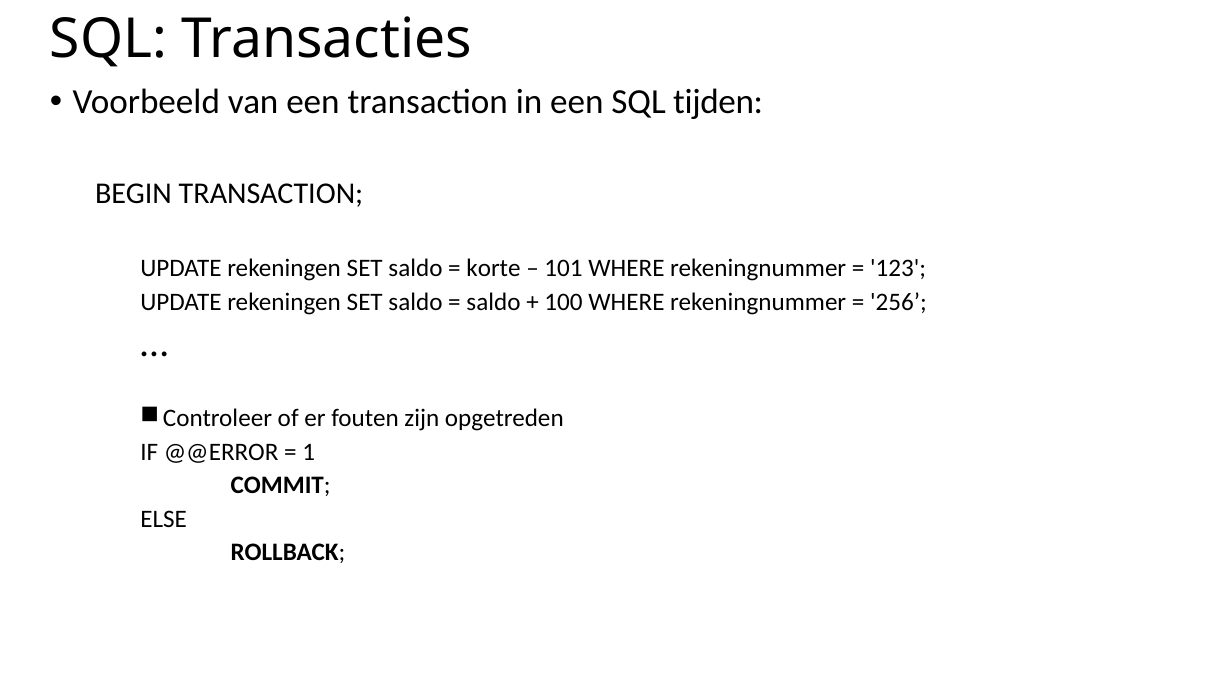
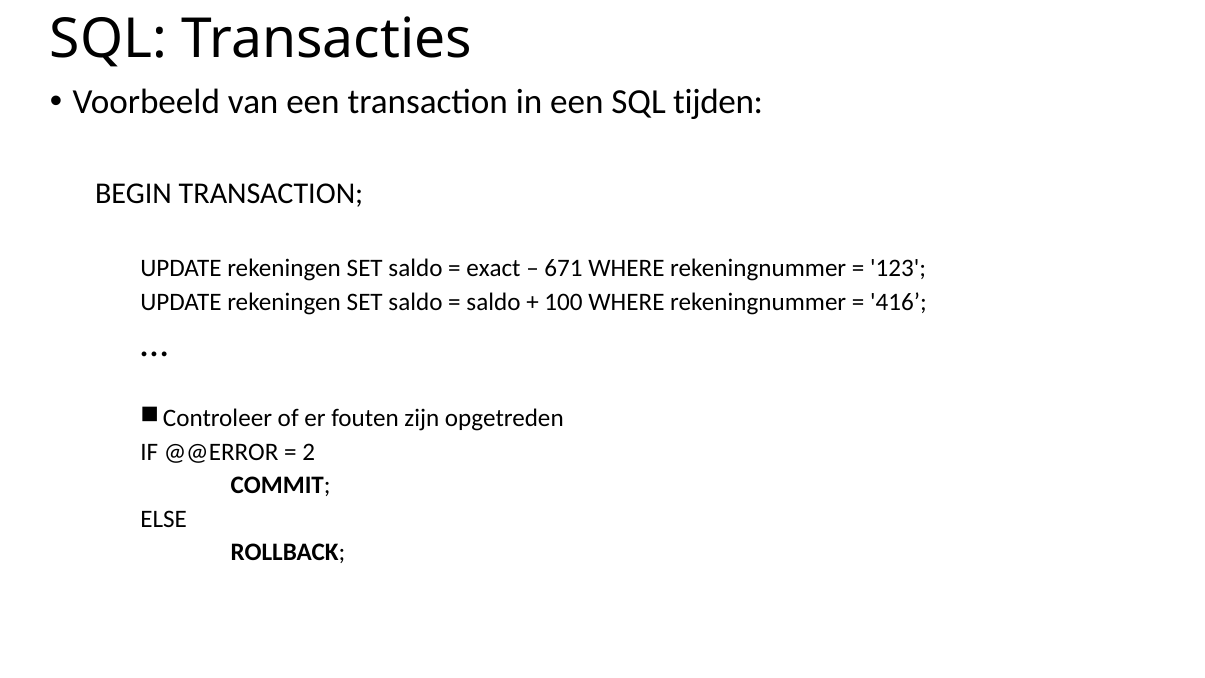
korte: korte -> exact
101: 101 -> 671
256: 256 -> 416
1: 1 -> 2
